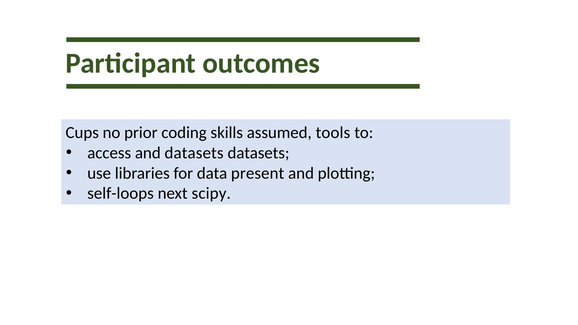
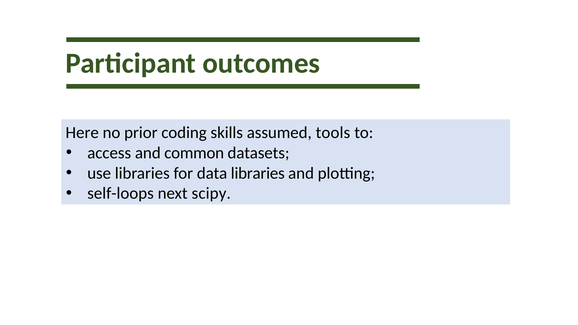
Cups: Cups -> Here
and datasets: datasets -> common
data present: present -> libraries
